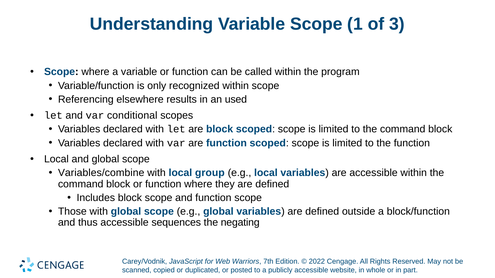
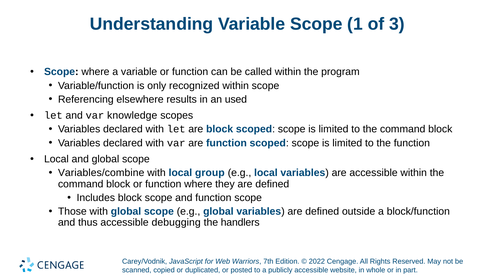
conditional: conditional -> knowledge
sequences: sequences -> debugging
negating: negating -> handlers
